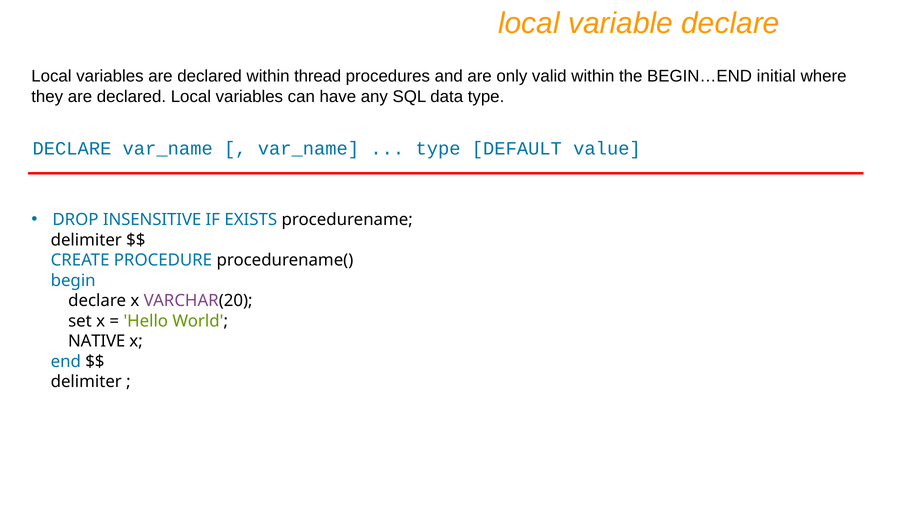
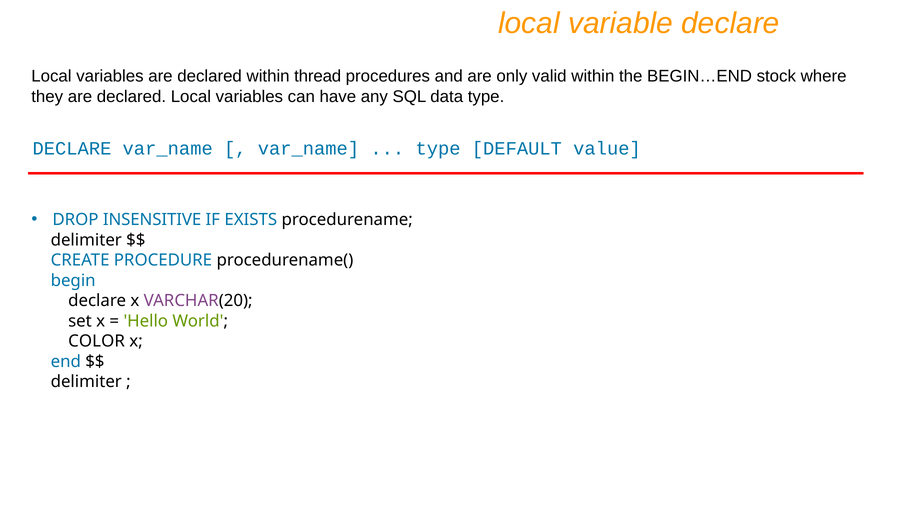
initial: initial -> stock
NATIVE: NATIVE -> COLOR
